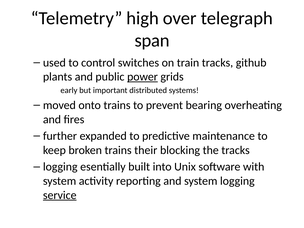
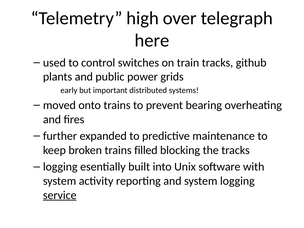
span: span -> here
power underline: present -> none
their: their -> filled
